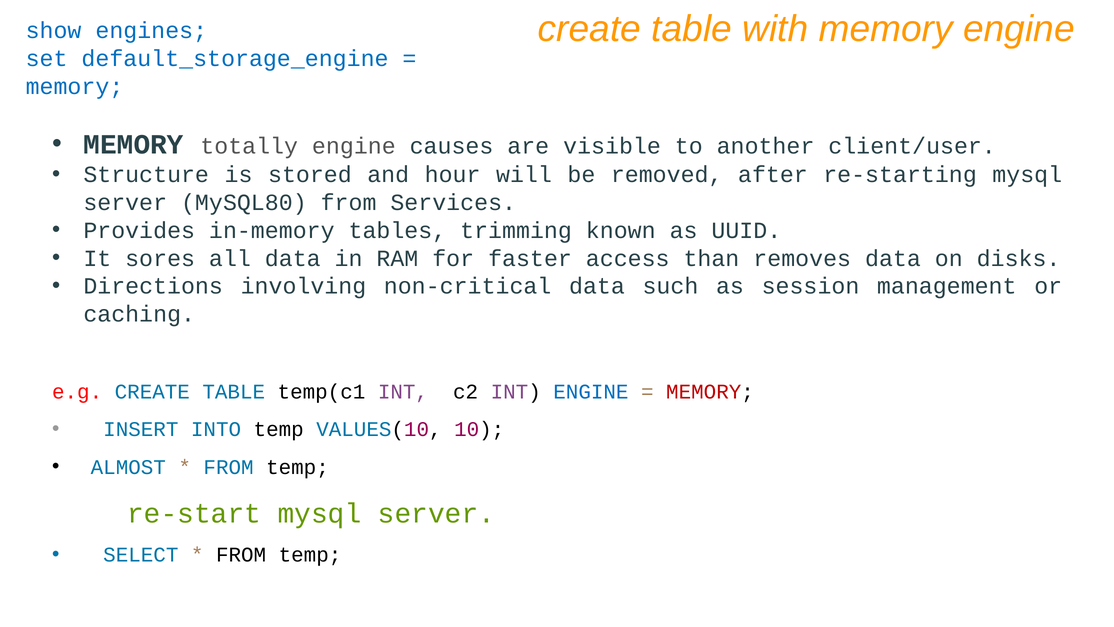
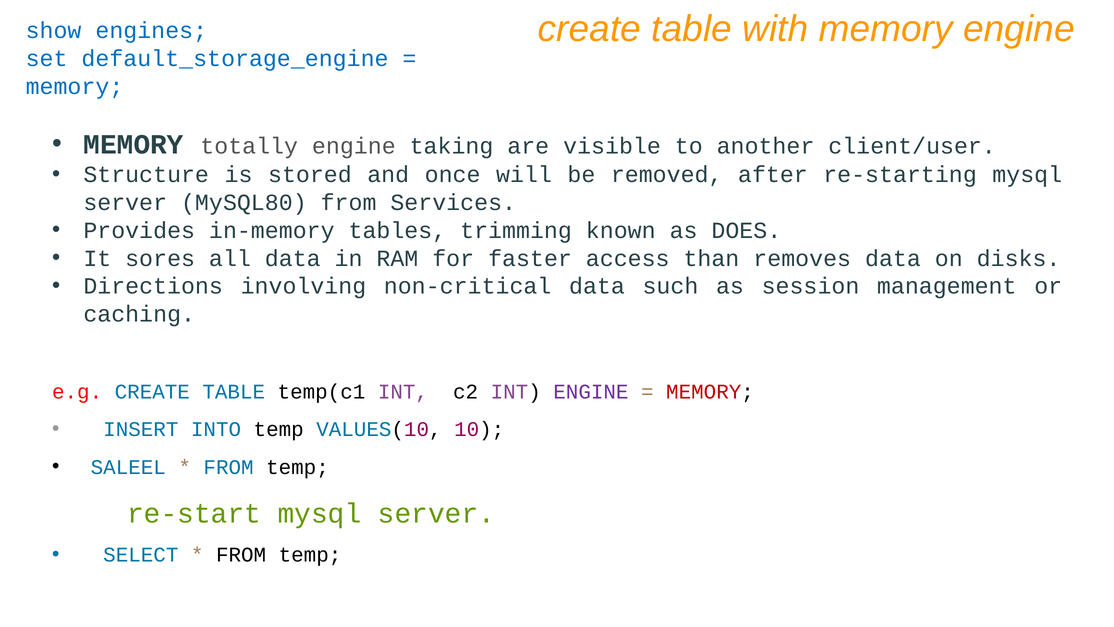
causes: causes -> taking
hour: hour -> once
UUID: UUID -> DOES
ENGINE at (591, 392) colour: blue -> purple
ALMOST: ALMOST -> SALEEL
